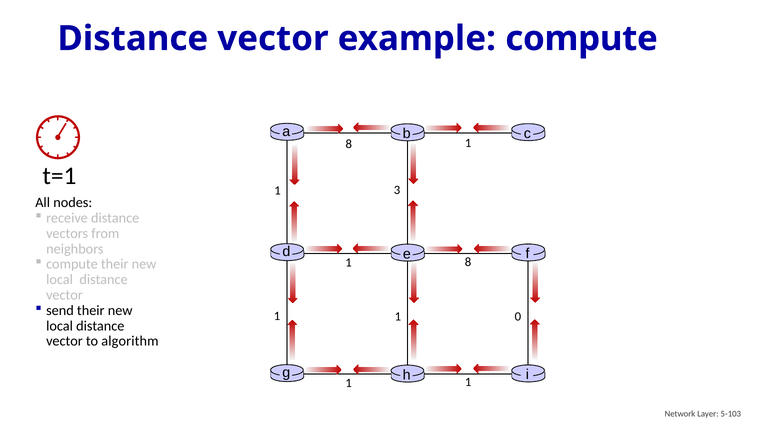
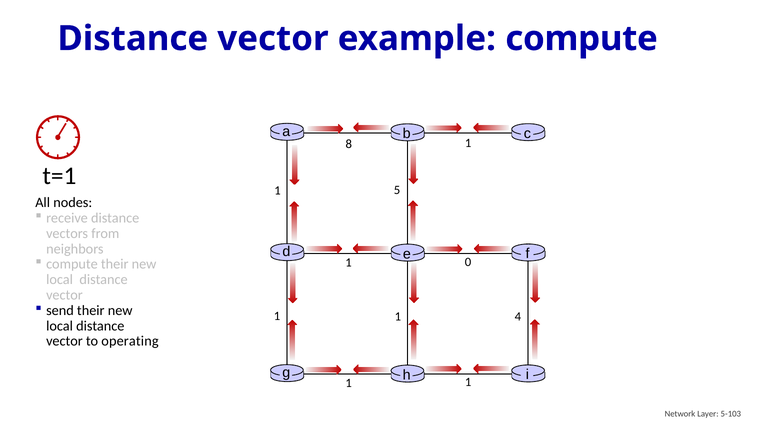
3: 3 -> 5
8 at (468, 262): 8 -> 0
0: 0 -> 4
algorithm: algorithm -> operating
